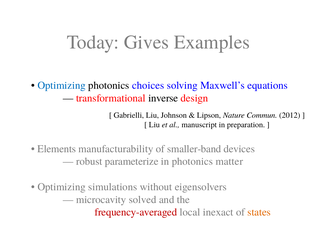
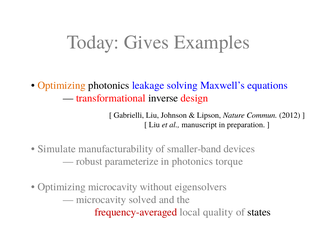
Optimizing at (62, 85) colour: blue -> orange
choices: choices -> leakage
Elements: Elements -> Simulate
matter: matter -> torque
Optimizing simulations: simulations -> microcavity
inexact: inexact -> quality
states colour: orange -> black
